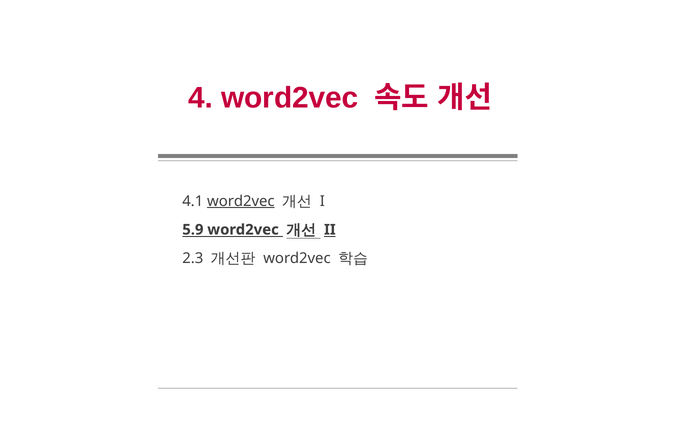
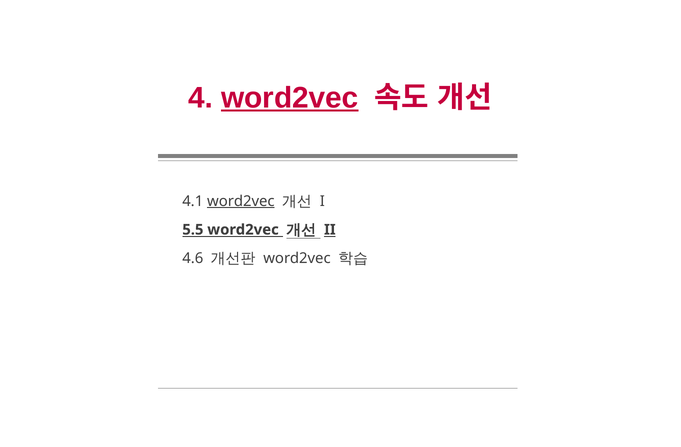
word2vec at (290, 98) underline: none -> present
5.9: 5.9 -> 5.5
2.3: 2.3 -> 4.6
